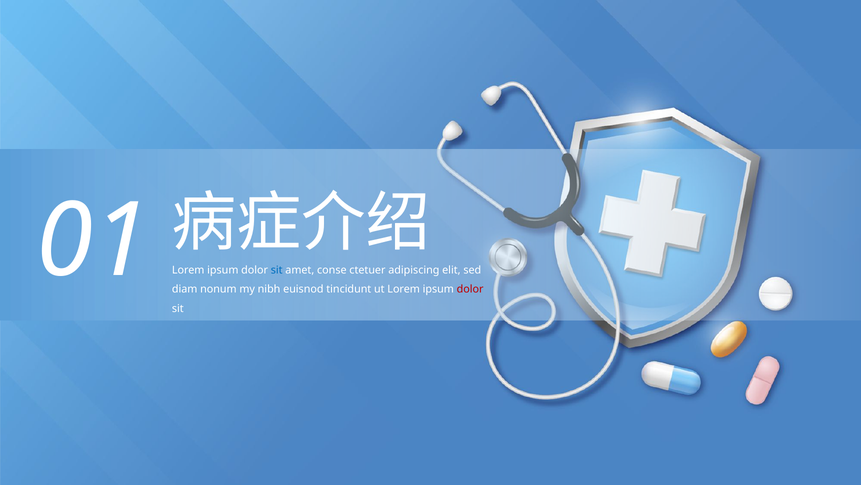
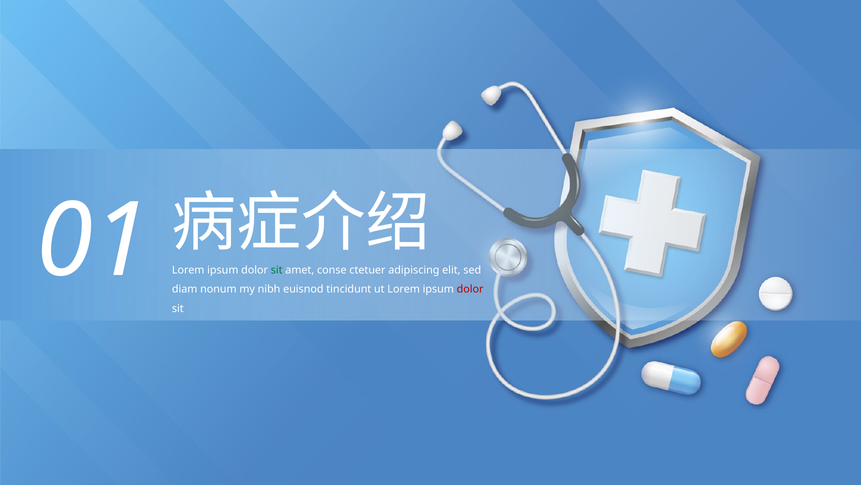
sit at (277, 270) colour: blue -> green
